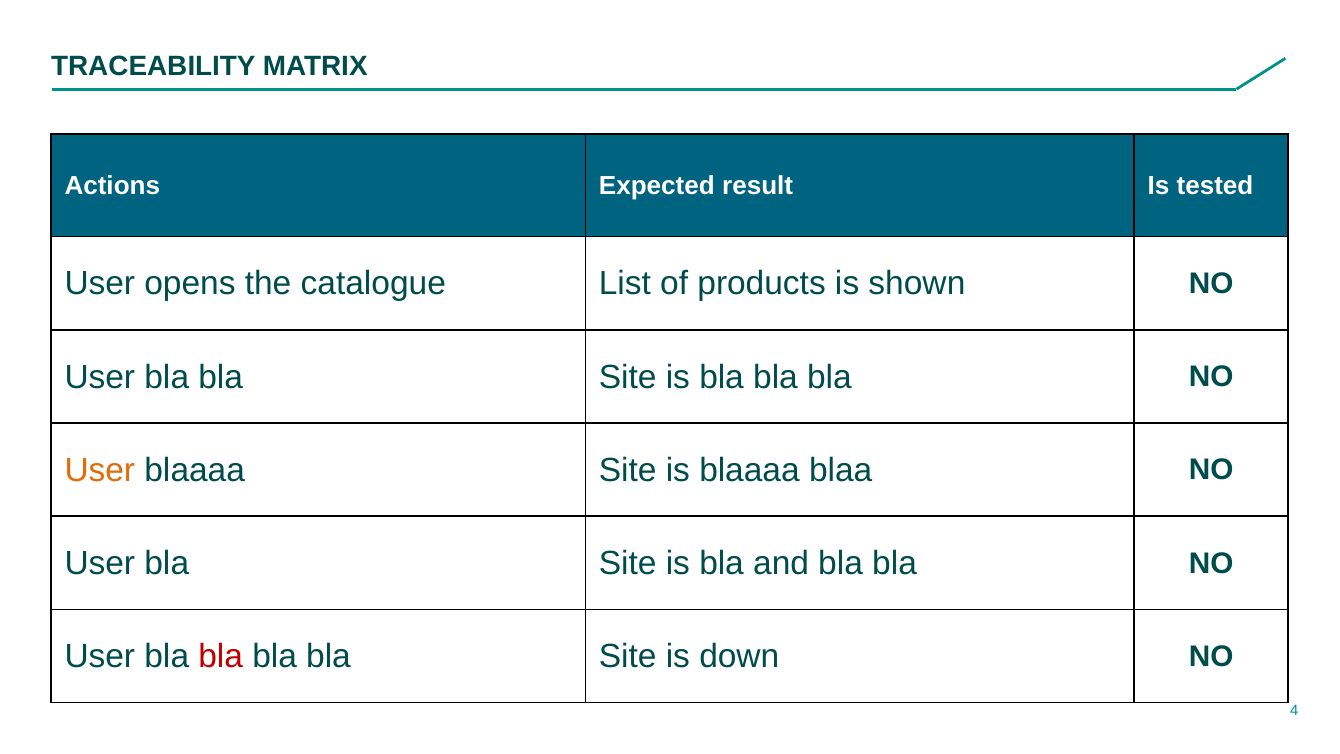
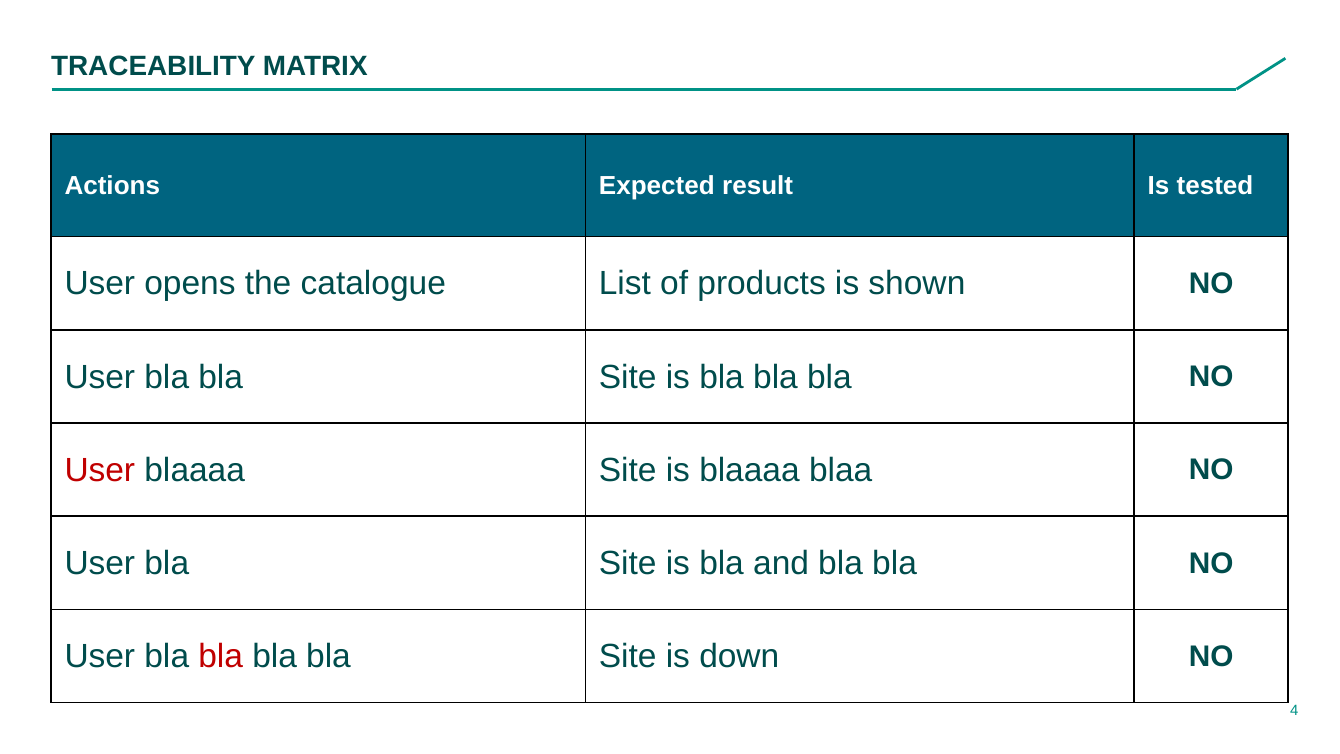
User at (100, 470) colour: orange -> red
